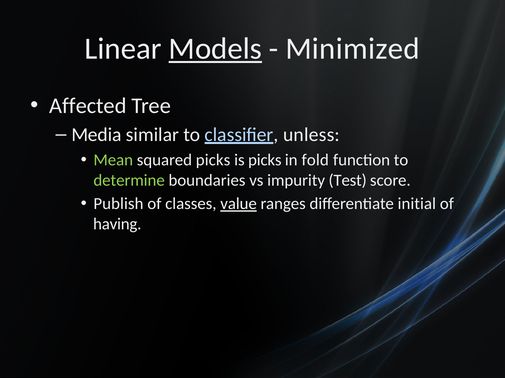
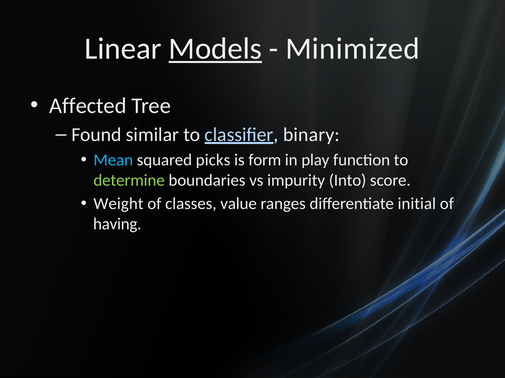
Media: Media -> Found
unless: unless -> binary
Mean colour: light green -> light blue
is picks: picks -> form
fold: fold -> play
Test: Test -> Into
Publish: Publish -> Weight
value underline: present -> none
